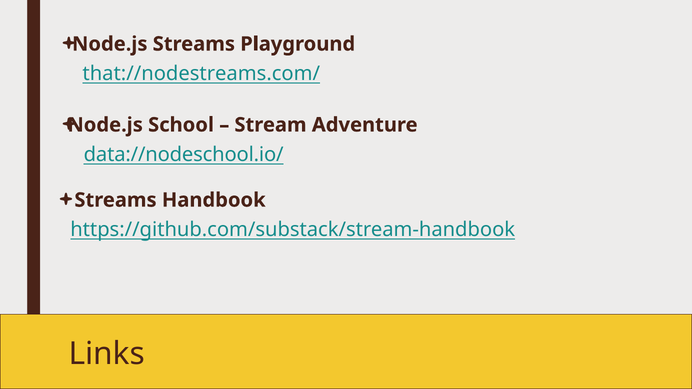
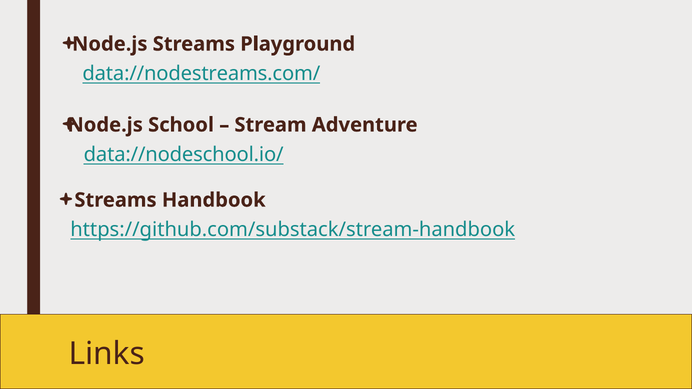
that://nodestreams.com/: that://nodestreams.com/ -> data://nodestreams.com/
